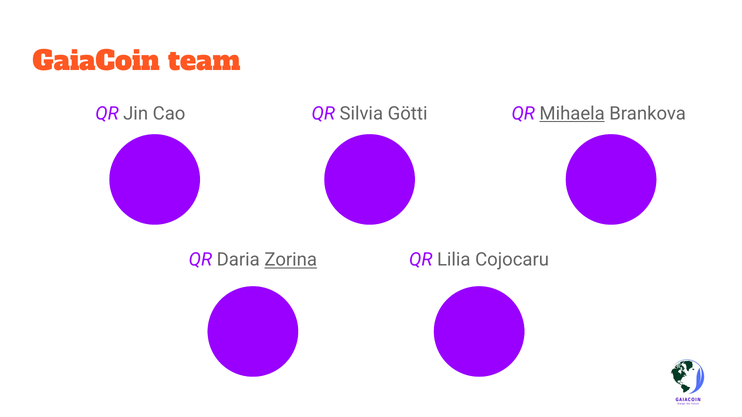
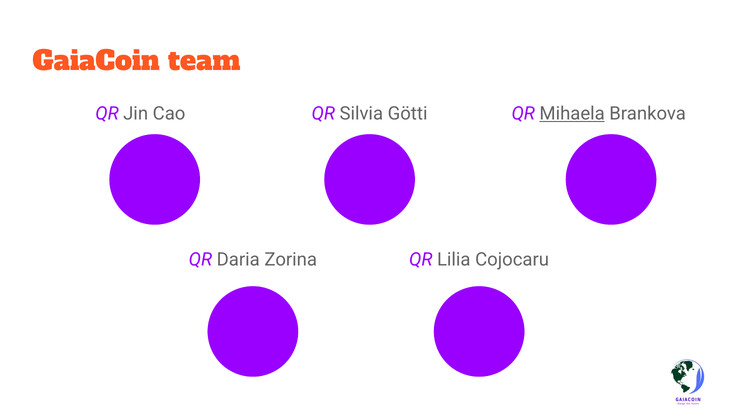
Zorina underline: present -> none
